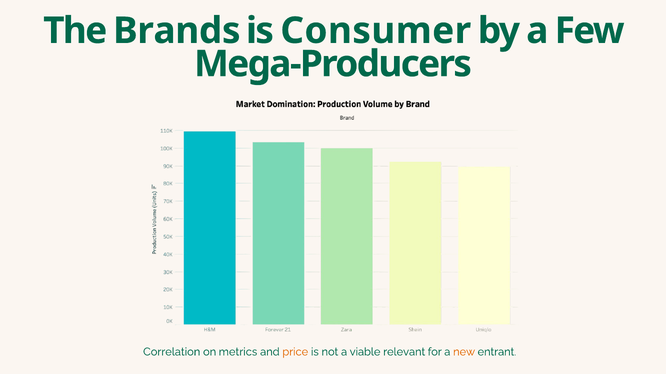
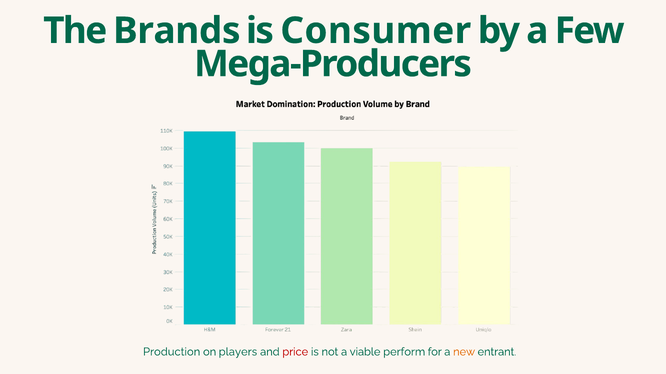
Correlation: Correlation -> Production
metrics: metrics -> players
price colour: orange -> red
relevant: relevant -> perform
